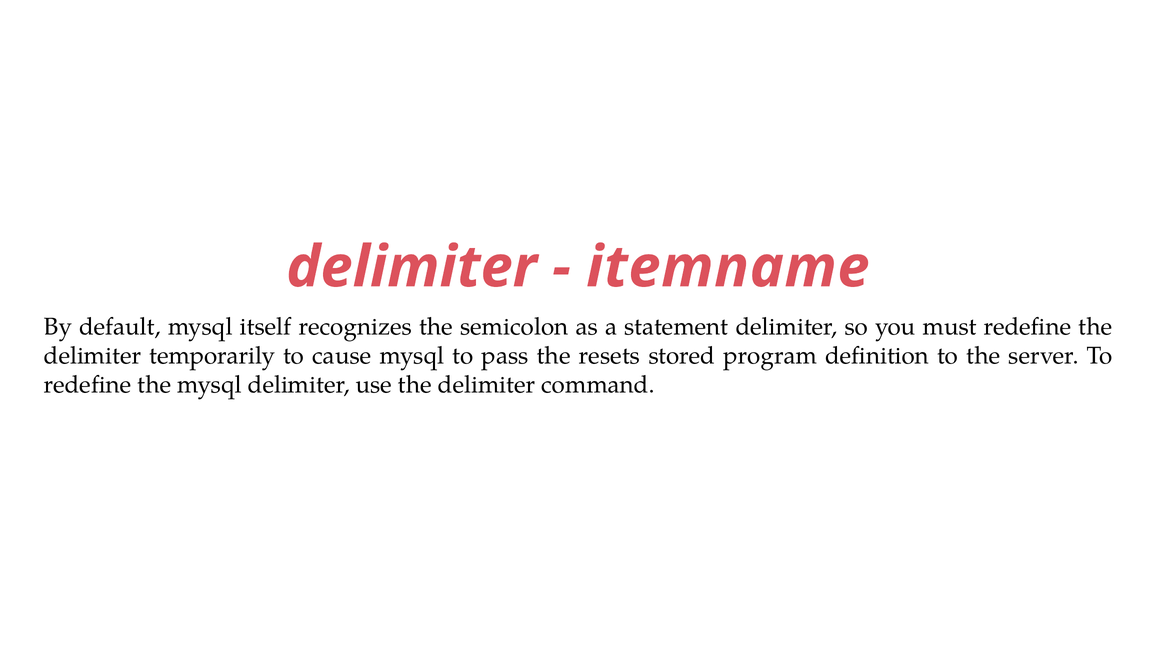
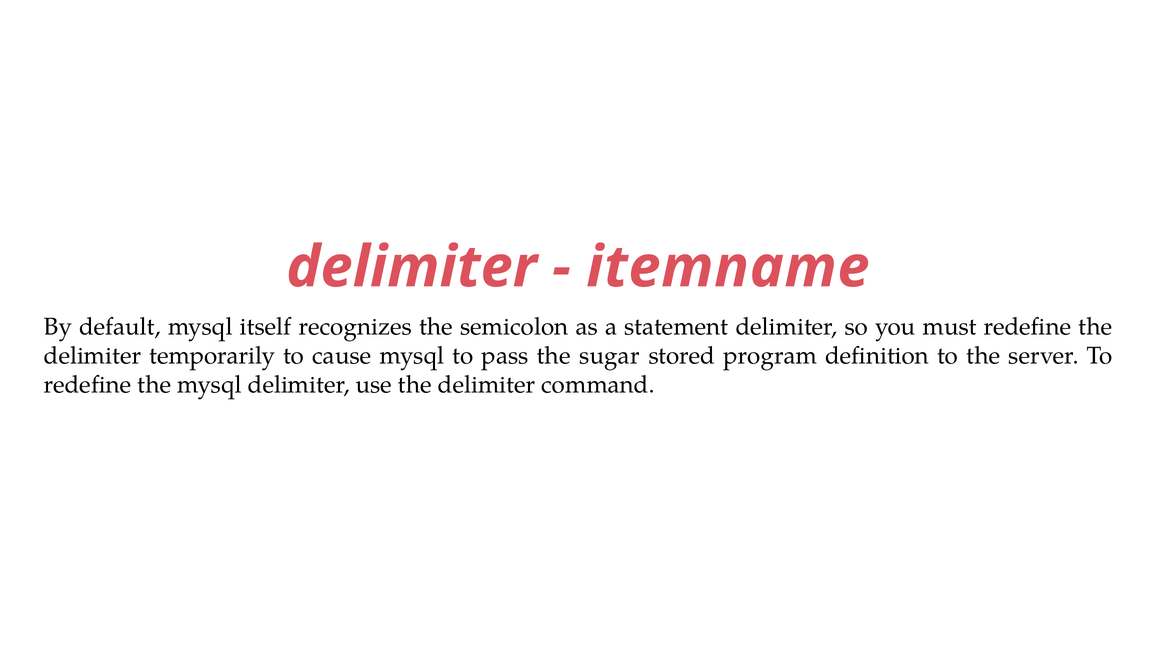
resets: resets -> sugar
